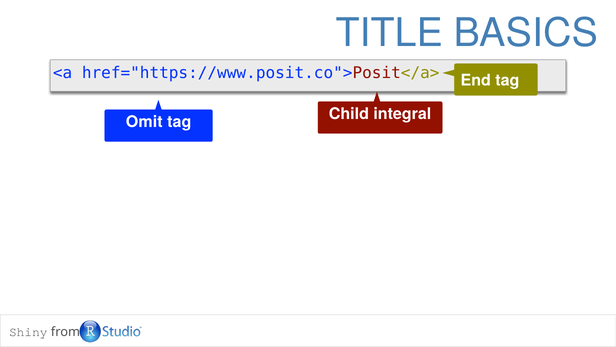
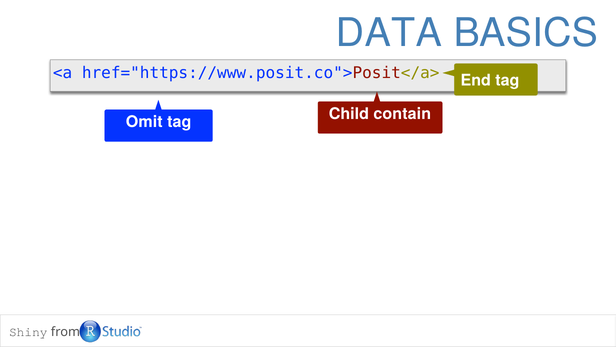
TITLE: TITLE -> DATA
integral: integral -> contain
